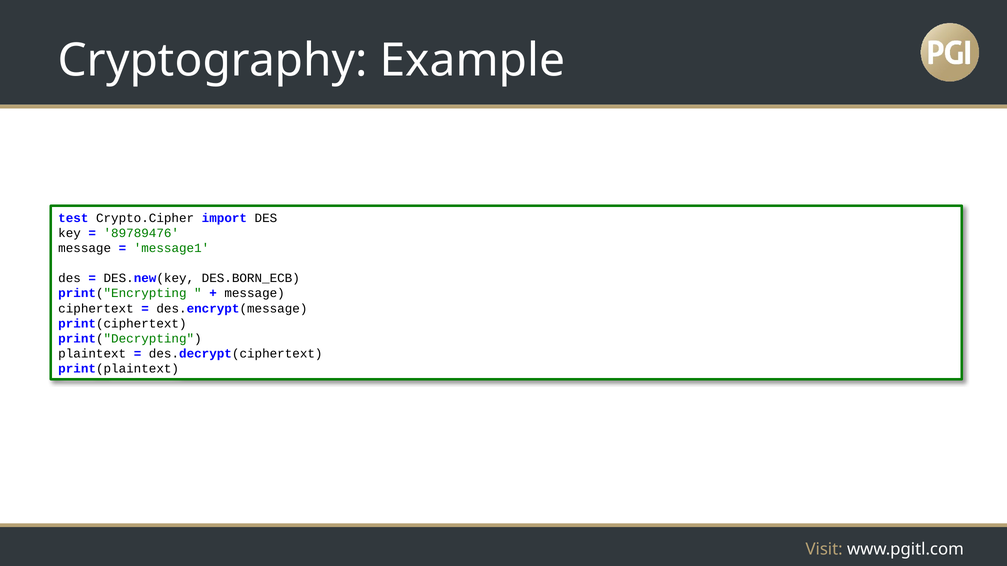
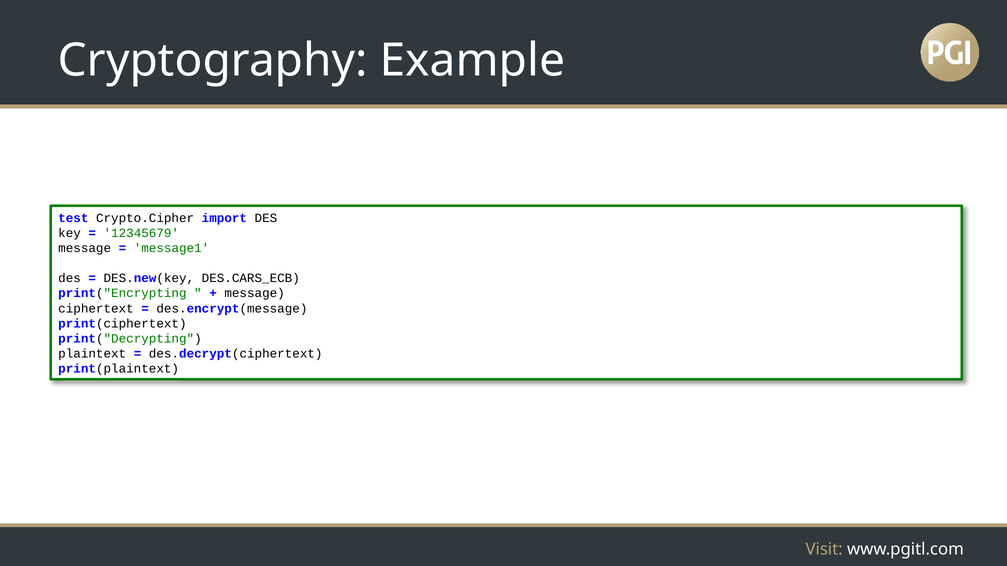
89789476: 89789476 -> 12345679
DES.BORN_ECB: DES.BORN_ECB -> DES.CARS_ECB
